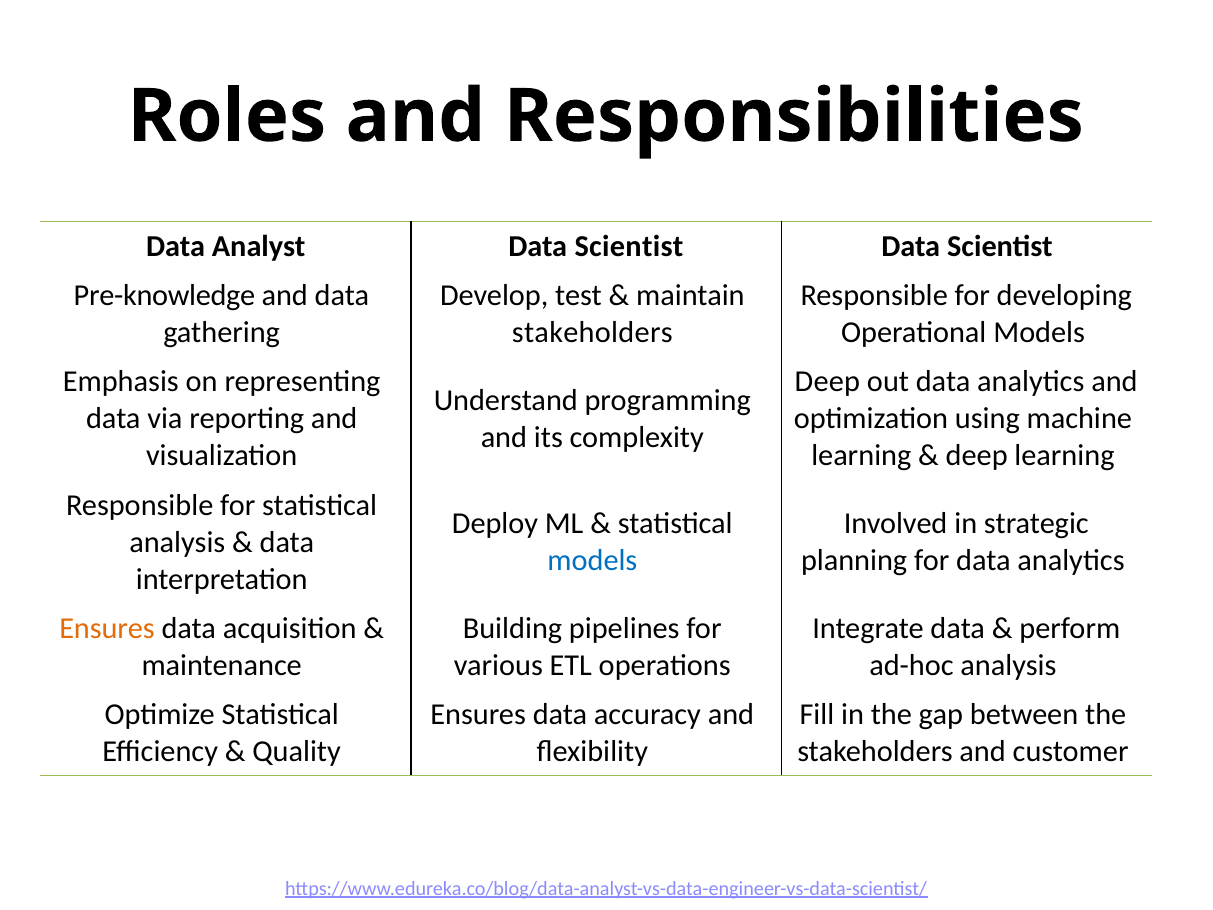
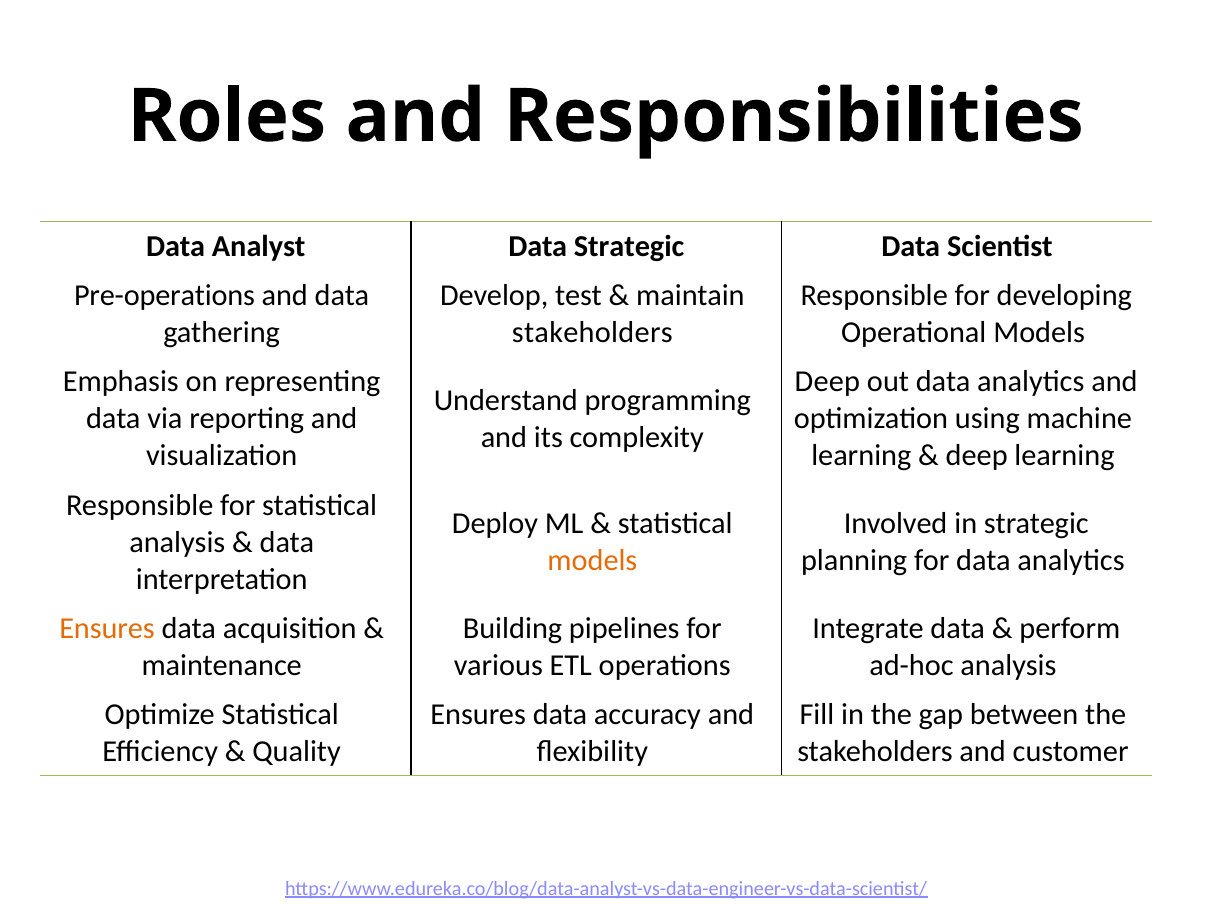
Analyst Data Scientist: Scientist -> Strategic
Pre-knowledge: Pre-knowledge -> Pre-operations
models at (592, 560) colour: blue -> orange
